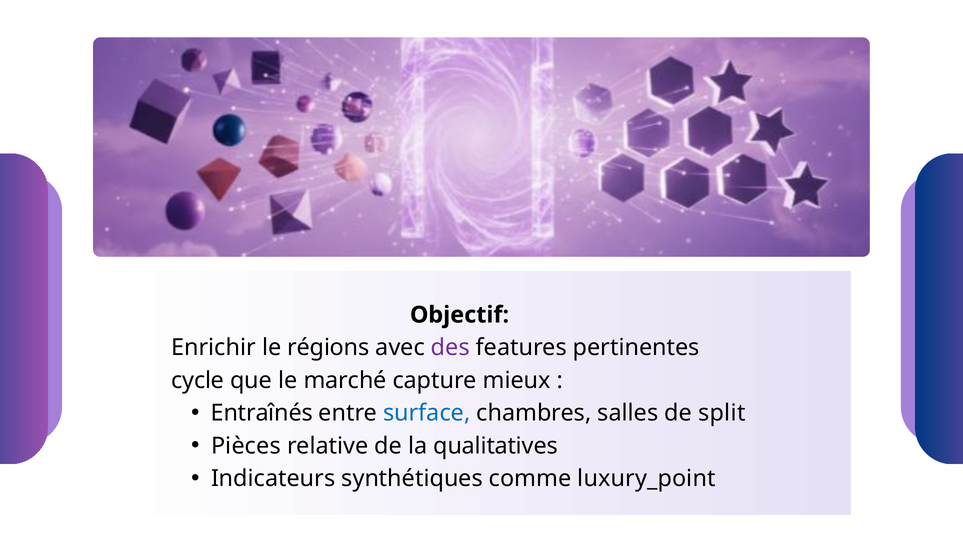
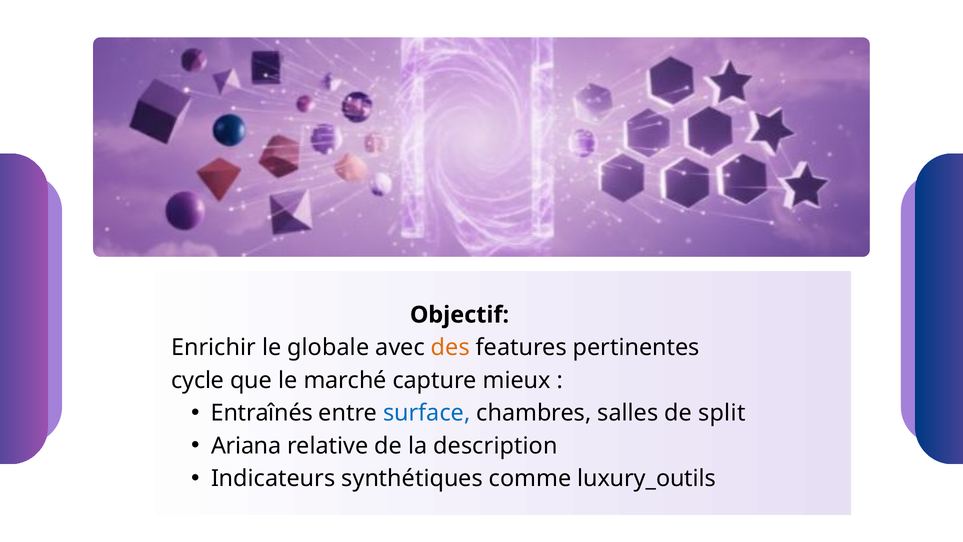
régions: régions -> globale
des colour: purple -> orange
Pièces: Pièces -> Ariana
qualitatives: qualitatives -> description
luxury_point: luxury_point -> luxury_outils
